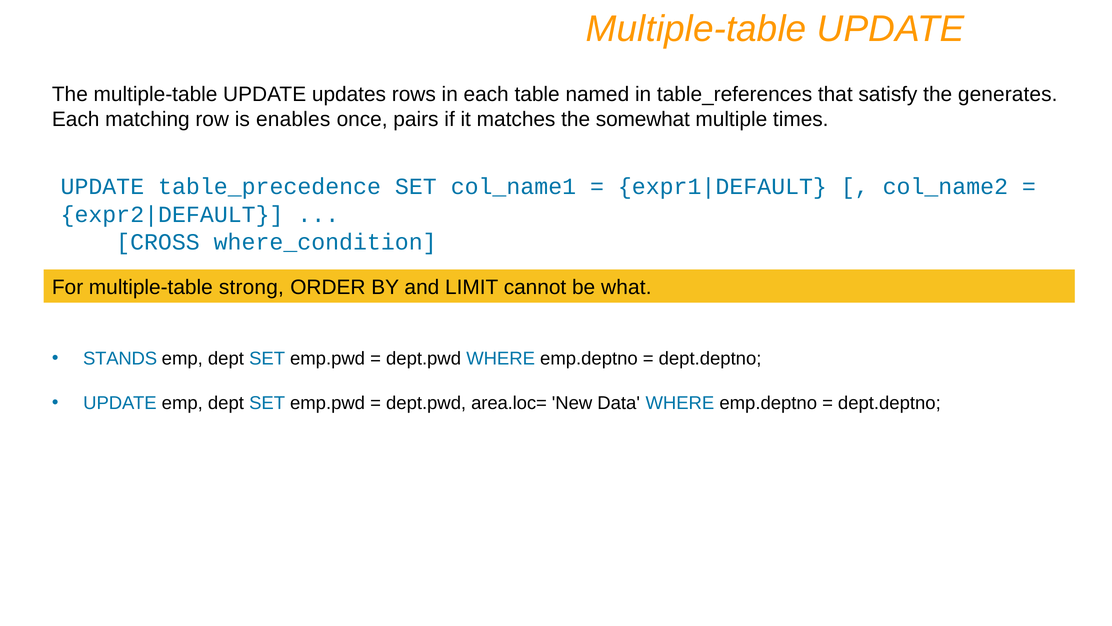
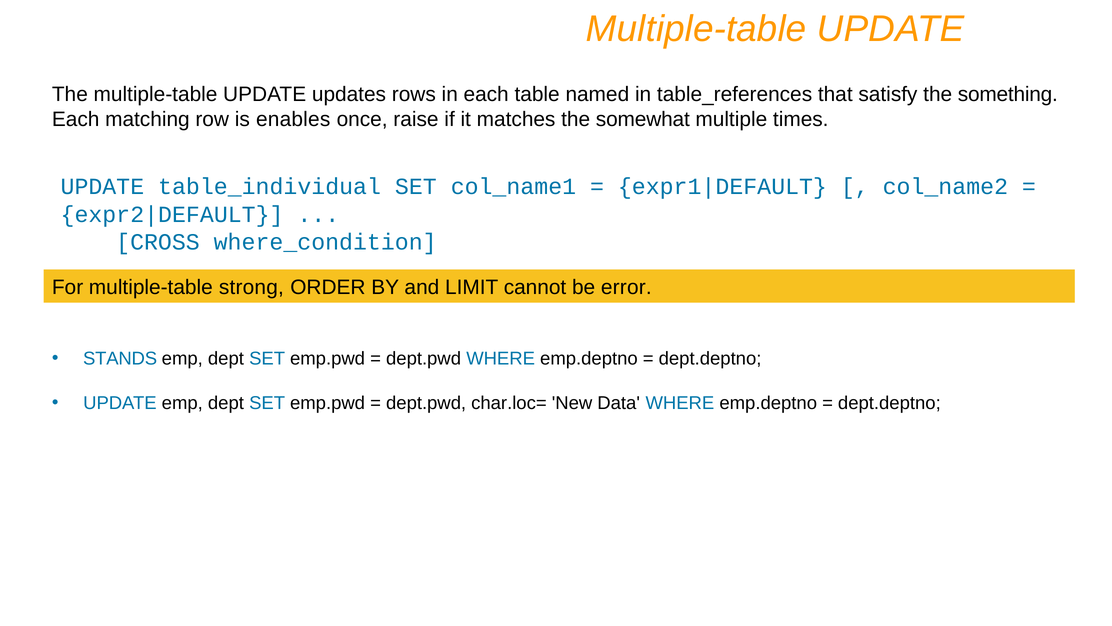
generates: generates -> something
pairs: pairs -> raise
table_precedence: table_precedence -> table_individual
what: what -> error
area.loc=: area.loc= -> char.loc=
